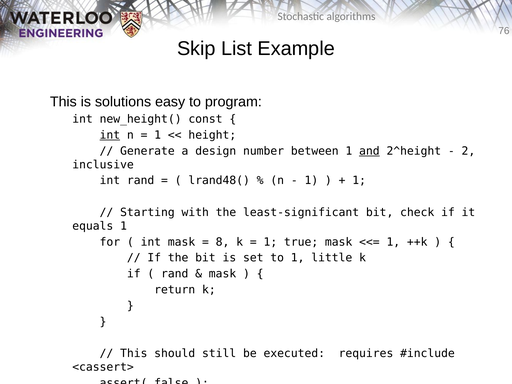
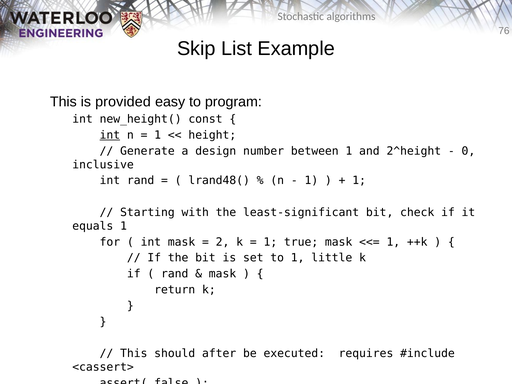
solutions: solutions -> provided
and underline: present -> none
2: 2 -> 0
8: 8 -> 2
still: still -> after
